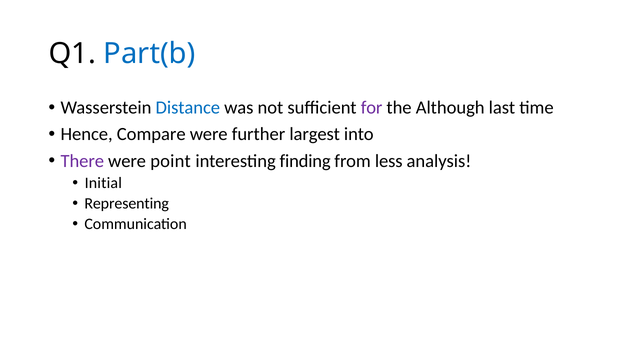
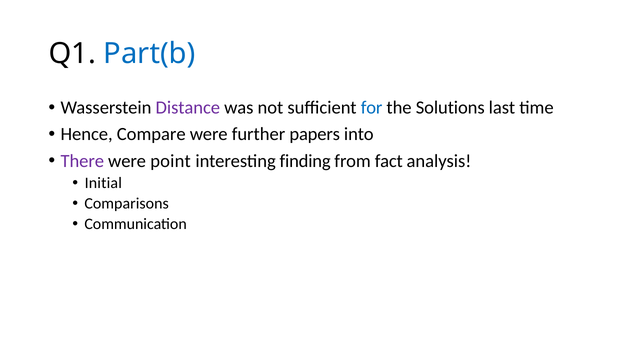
Distance colour: blue -> purple
for colour: purple -> blue
Although: Although -> Solutions
largest: largest -> papers
less: less -> fact
Representing: Representing -> Comparisons
